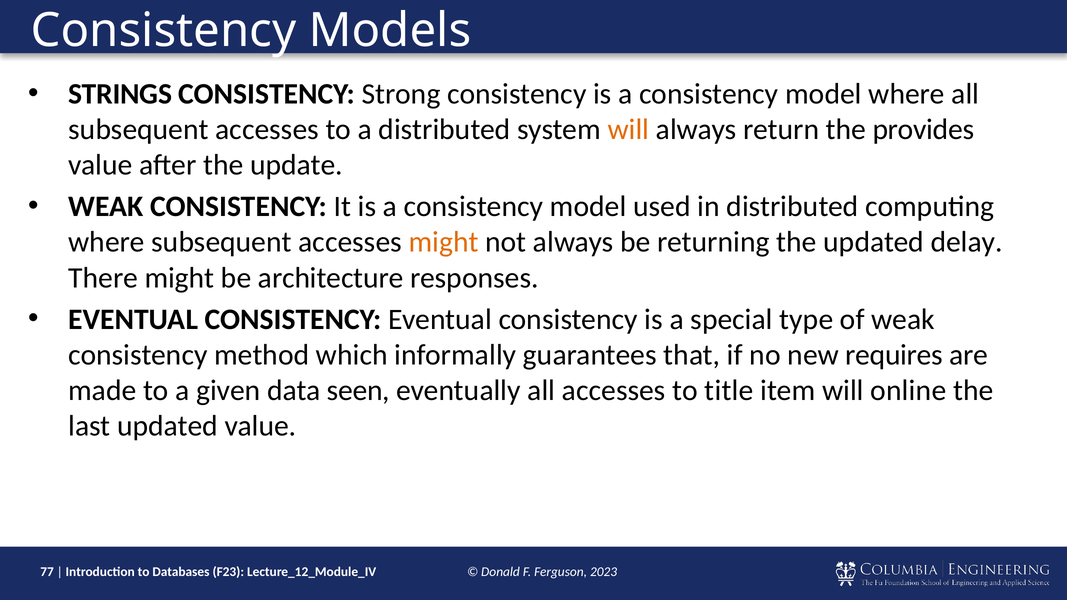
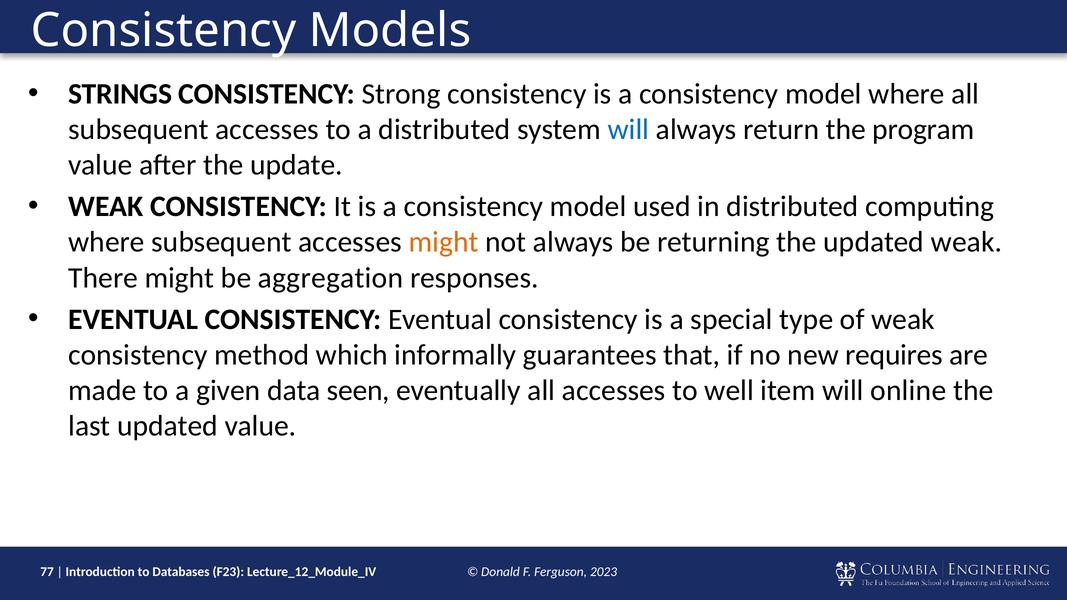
will at (628, 130) colour: orange -> blue
provides: provides -> program
updated delay: delay -> weak
architecture: architecture -> aggregation
title: title -> well
